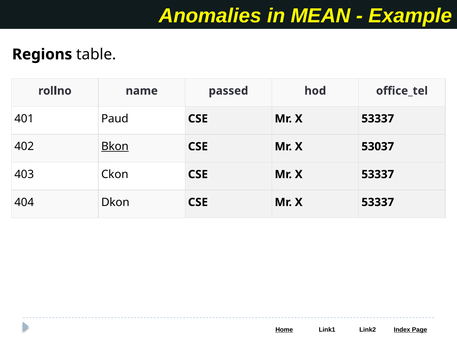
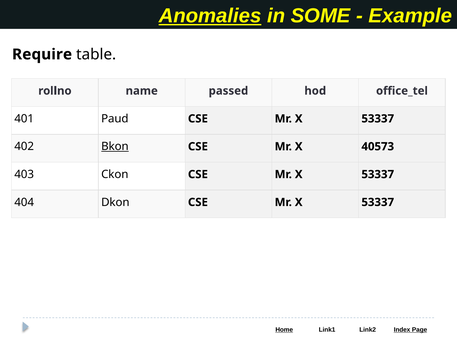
Anomalies underline: none -> present
MEAN: MEAN -> SOME
Regions: Regions -> Require
53037: 53037 -> 40573
